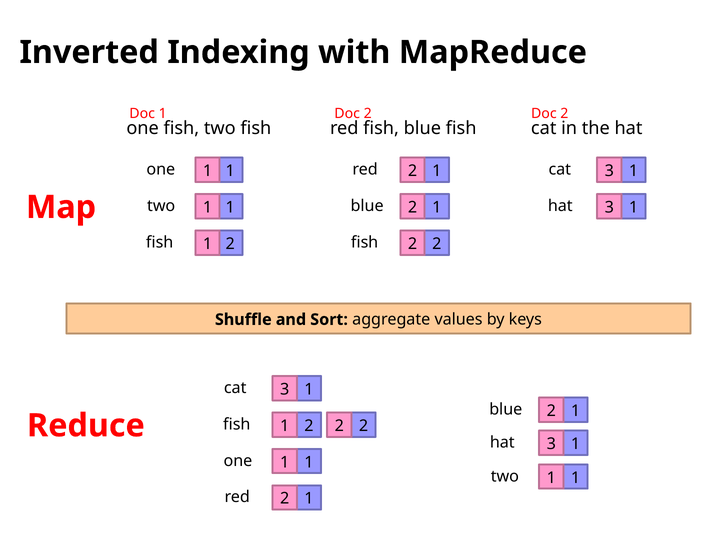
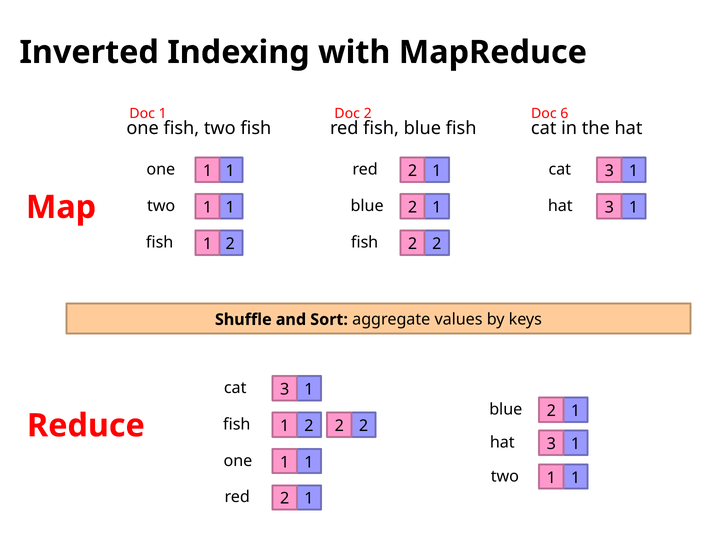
2 at (564, 113): 2 -> 6
